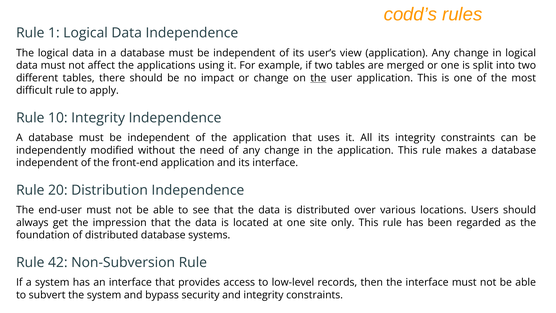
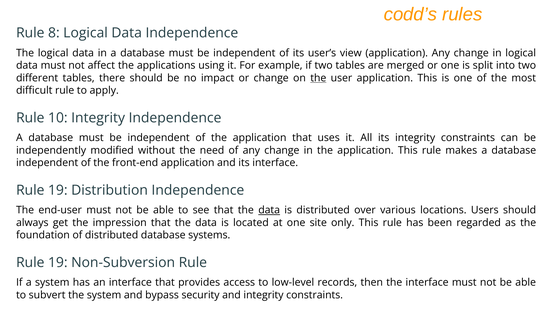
1: 1 -> 8
20 at (58, 190): 20 -> 19
data at (269, 210) underline: none -> present
42 at (58, 262): 42 -> 19
